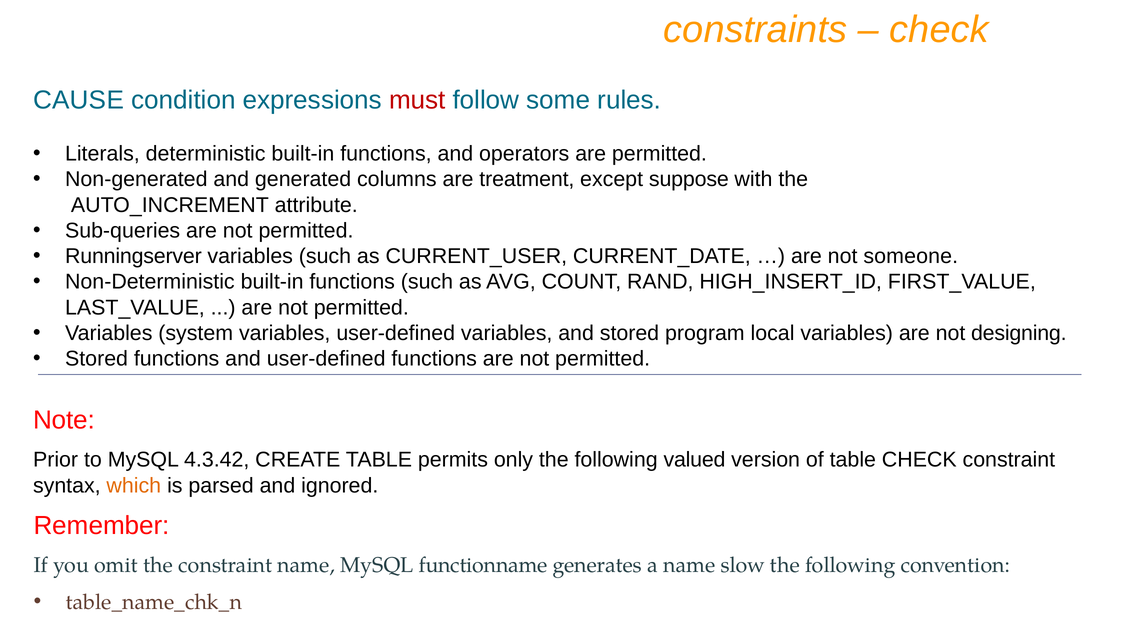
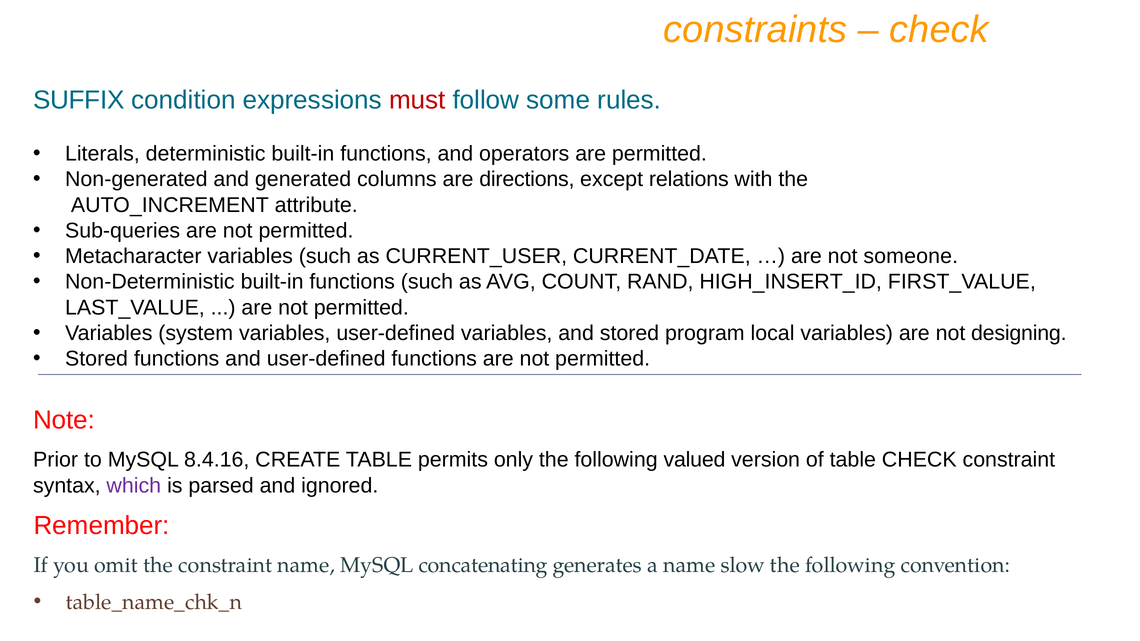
CAUSE: CAUSE -> SUFFIX
treatment: treatment -> directions
suppose: suppose -> relations
Runningserver: Runningserver -> Metacharacter
4.3.42: 4.3.42 -> 8.4.16
which colour: orange -> purple
functionname: functionname -> concatenating
